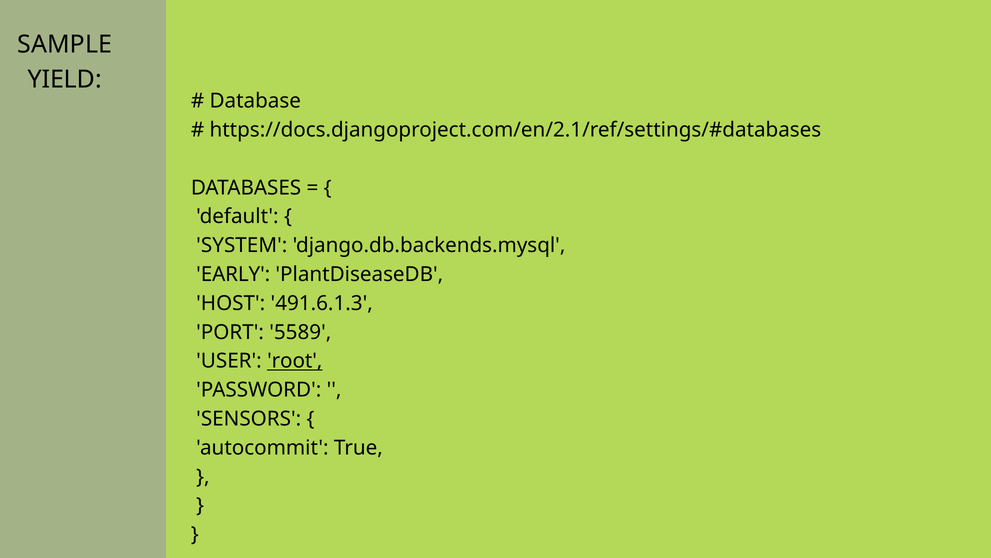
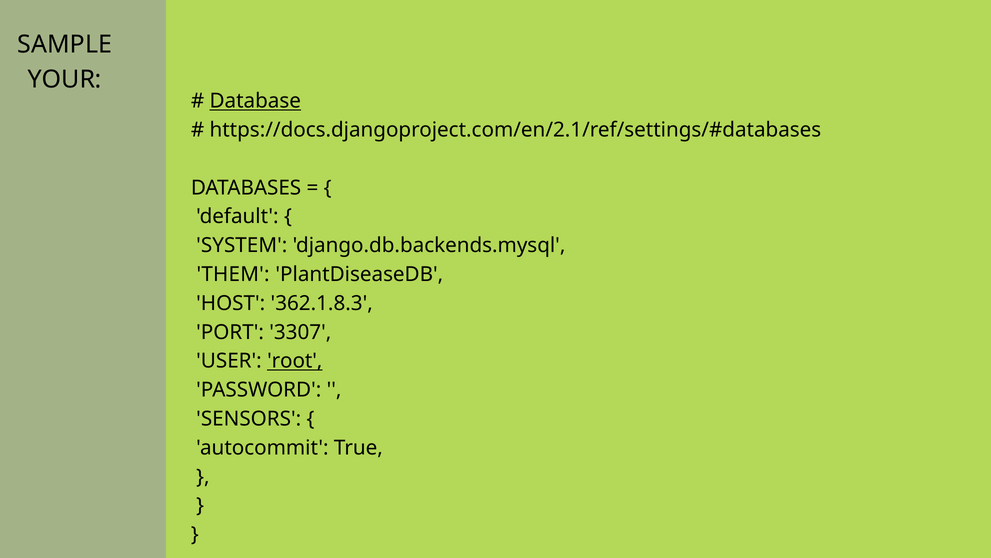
YIELD: YIELD -> YOUR
Database underline: none -> present
EARLY: EARLY -> THEM
491.6.1.3: 491.6.1.3 -> 362.1.8.3
5589: 5589 -> 3307
